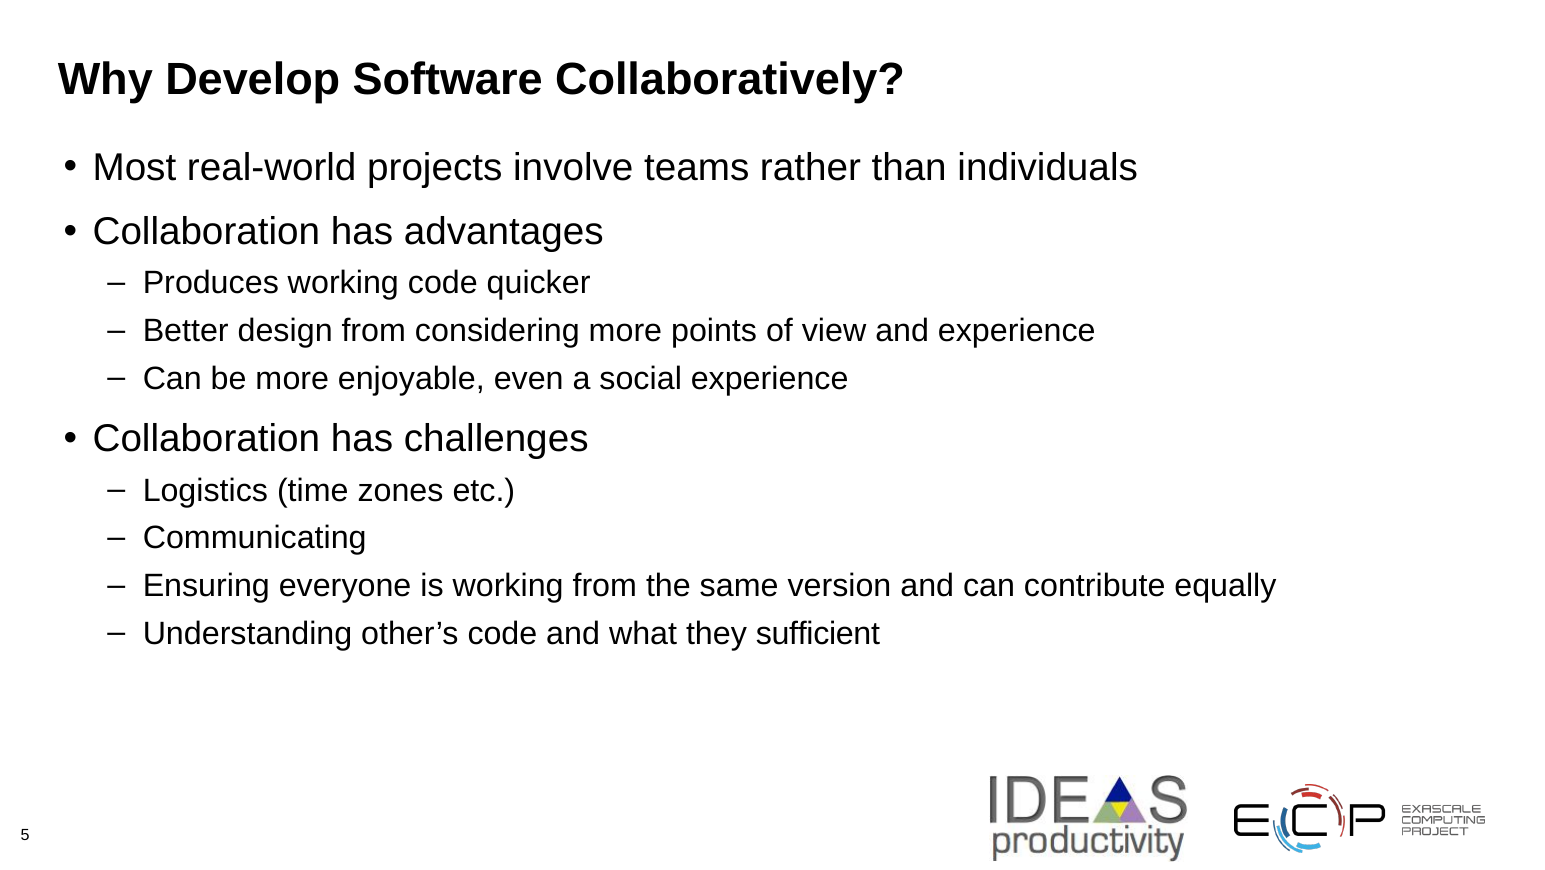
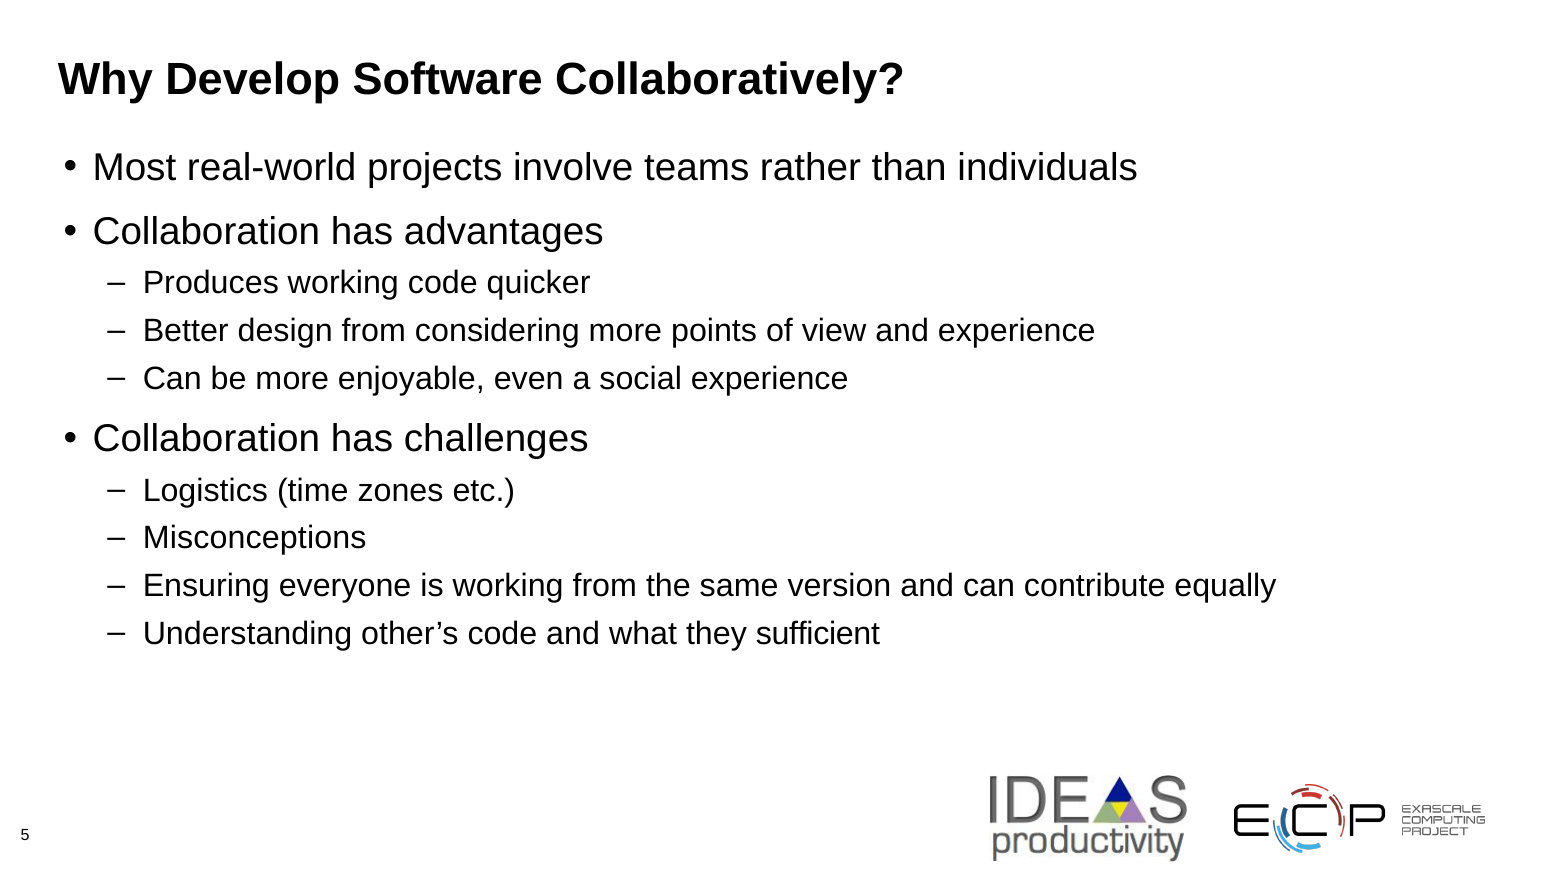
Communicating: Communicating -> Misconceptions
